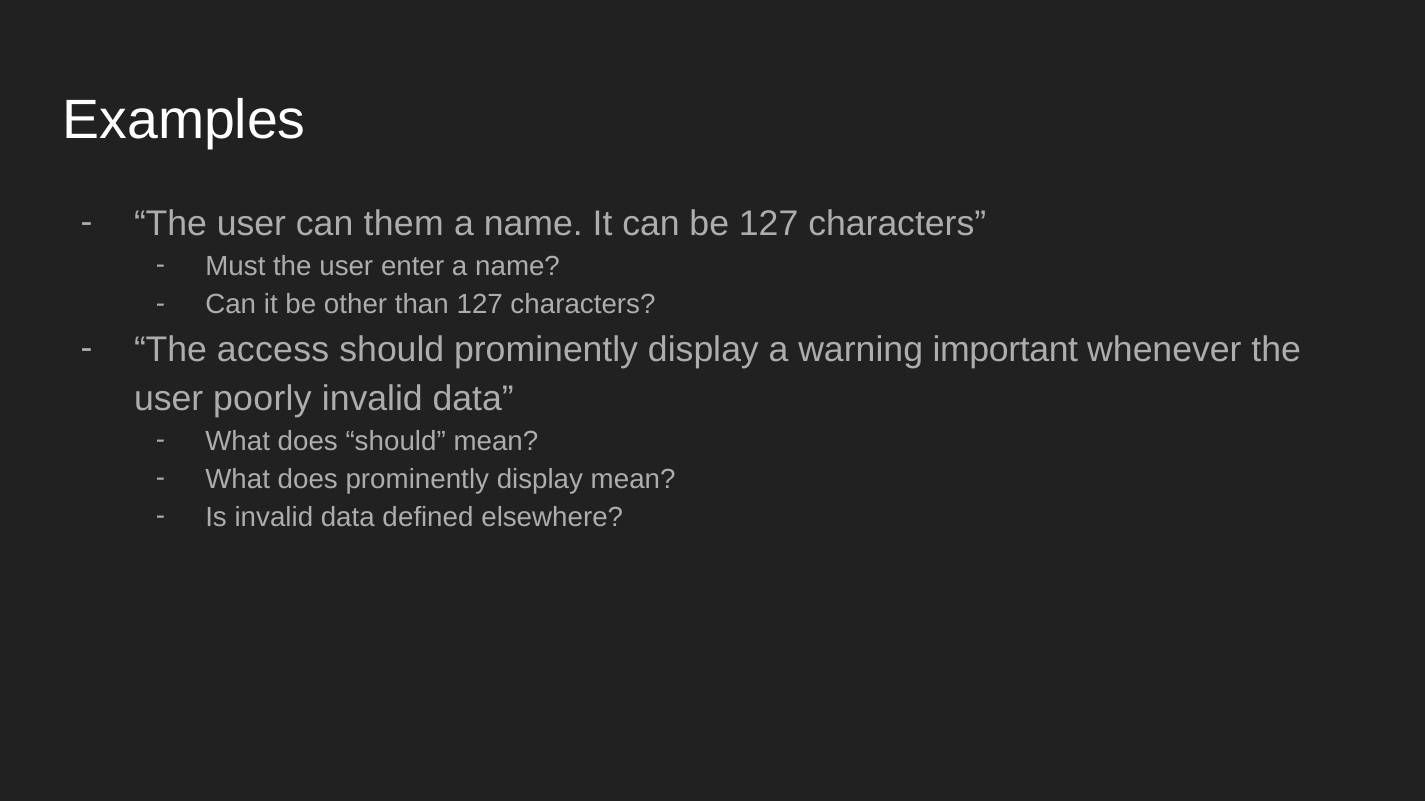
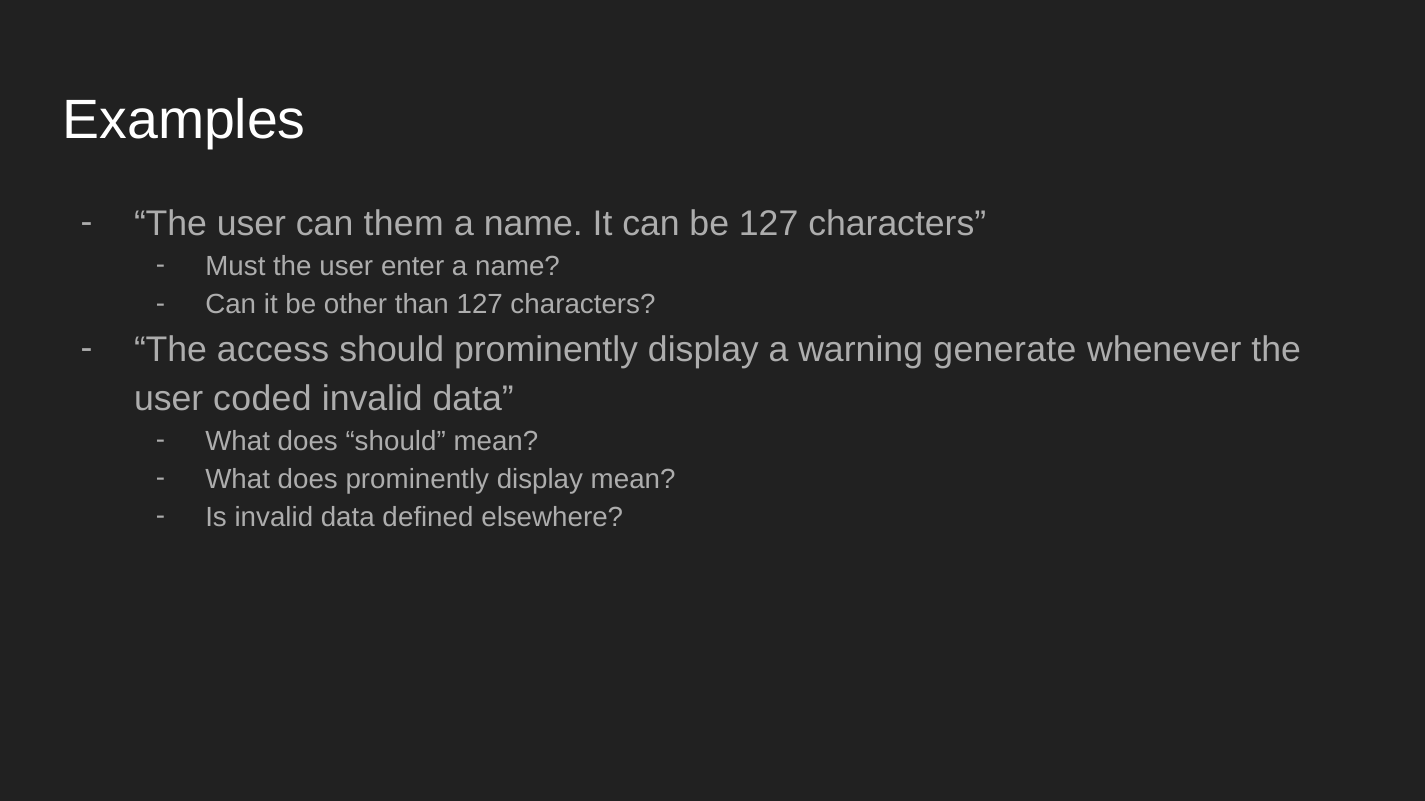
important: important -> generate
poorly: poorly -> coded
